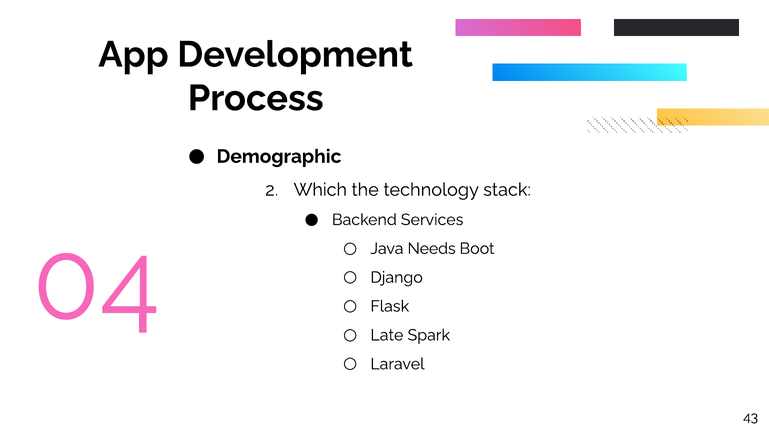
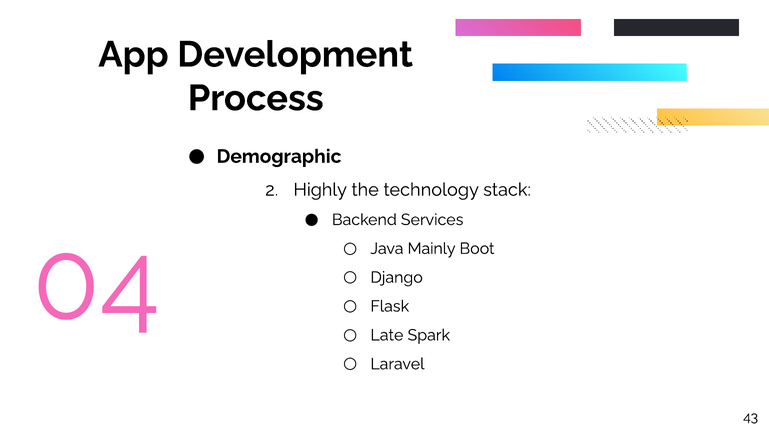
Which: Which -> Highly
Needs: Needs -> Mainly
